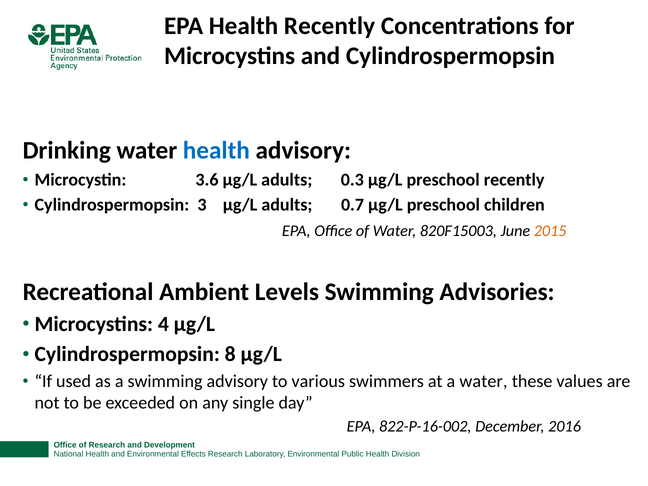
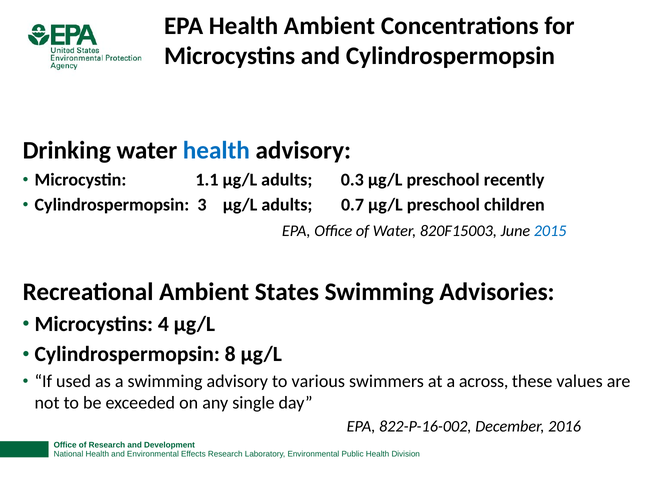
Health Recently: Recently -> Ambient
3.6: 3.6 -> 1.1
2015 colour: orange -> blue
Levels: Levels -> States
a water: water -> across
